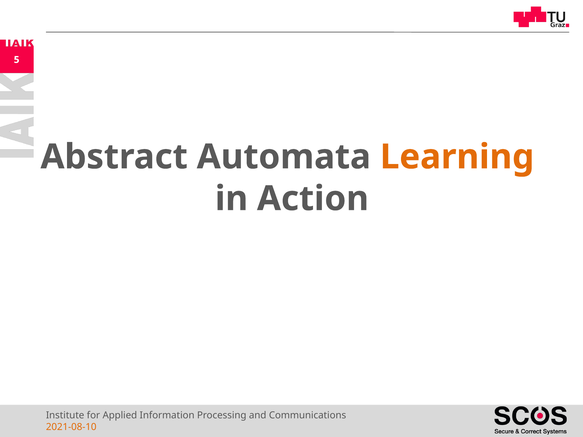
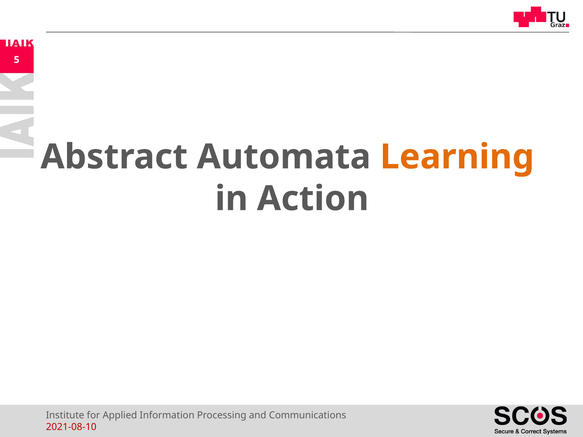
2021-08-10 colour: orange -> red
